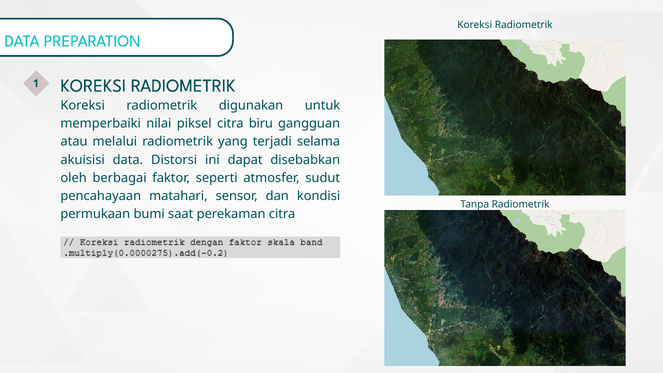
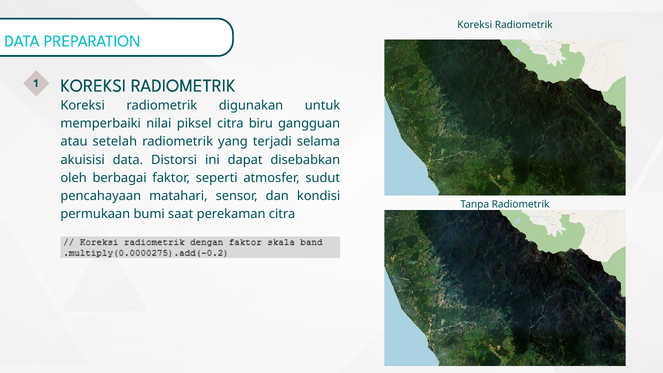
melalui: melalui -> setelah
